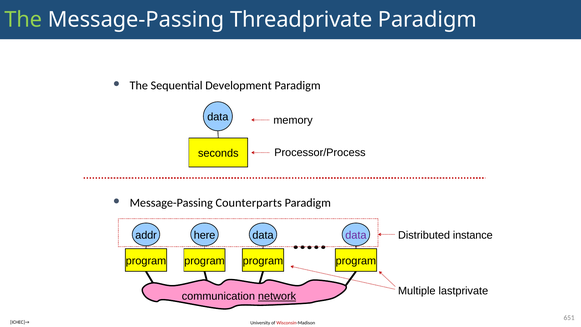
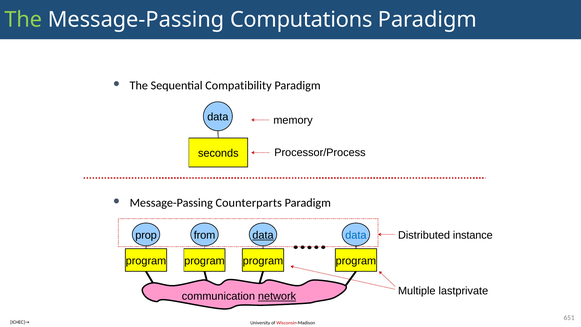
Threadprivate: Threadprivate -> Computations
Development: Development -> Compatibility
addr: addr -> prop
here: here -> from
data at (263, 235) underline: none -> present
data at (356, 235) colour: purple -> blue
